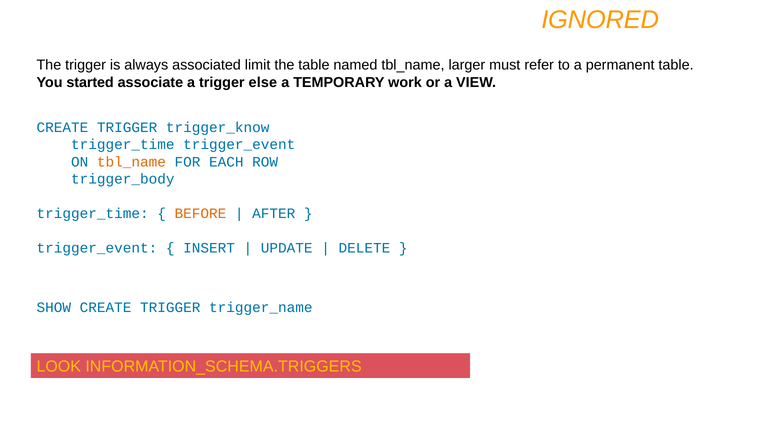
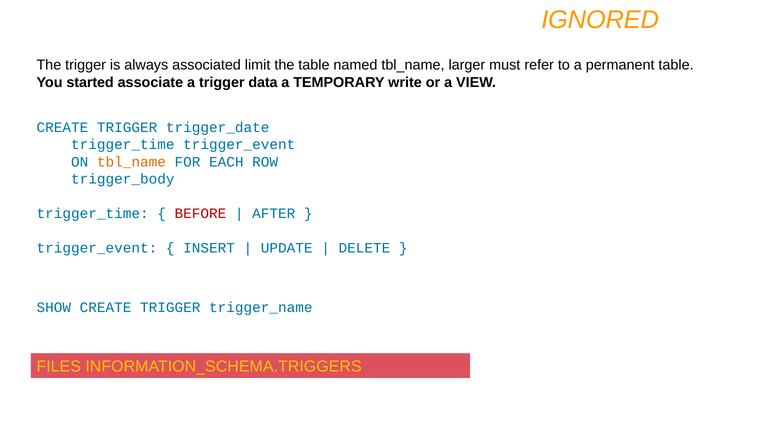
else: else -> data
work: work -> write
trigger_know: trigger_know -> trigger_date
BEFORE colour: orange -> red
LOOK: LOOK -> FILES
